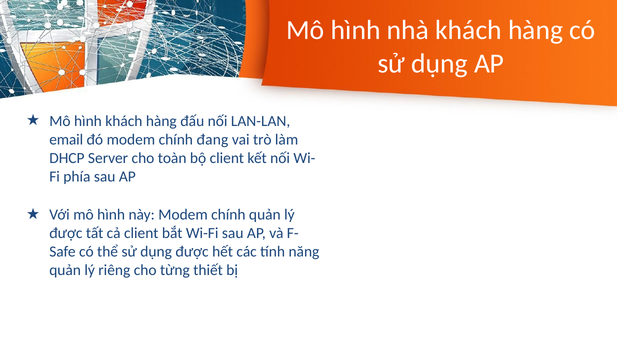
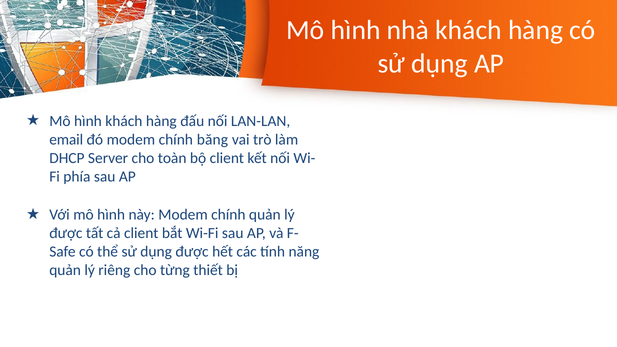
đang: đang -> băng
